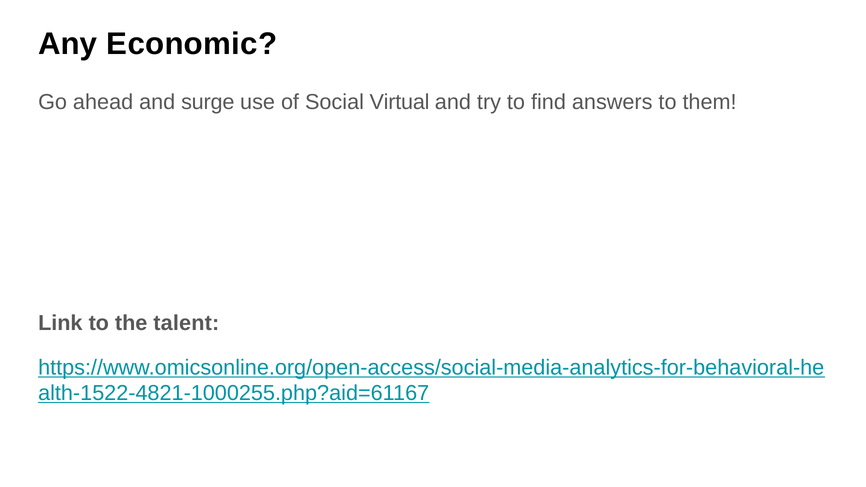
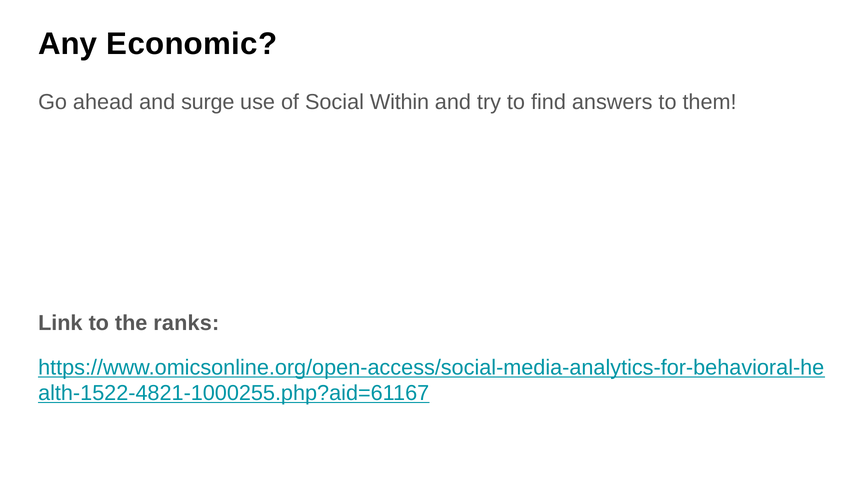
Virtual: Virtual -> Within
talent: talent -> ranks
